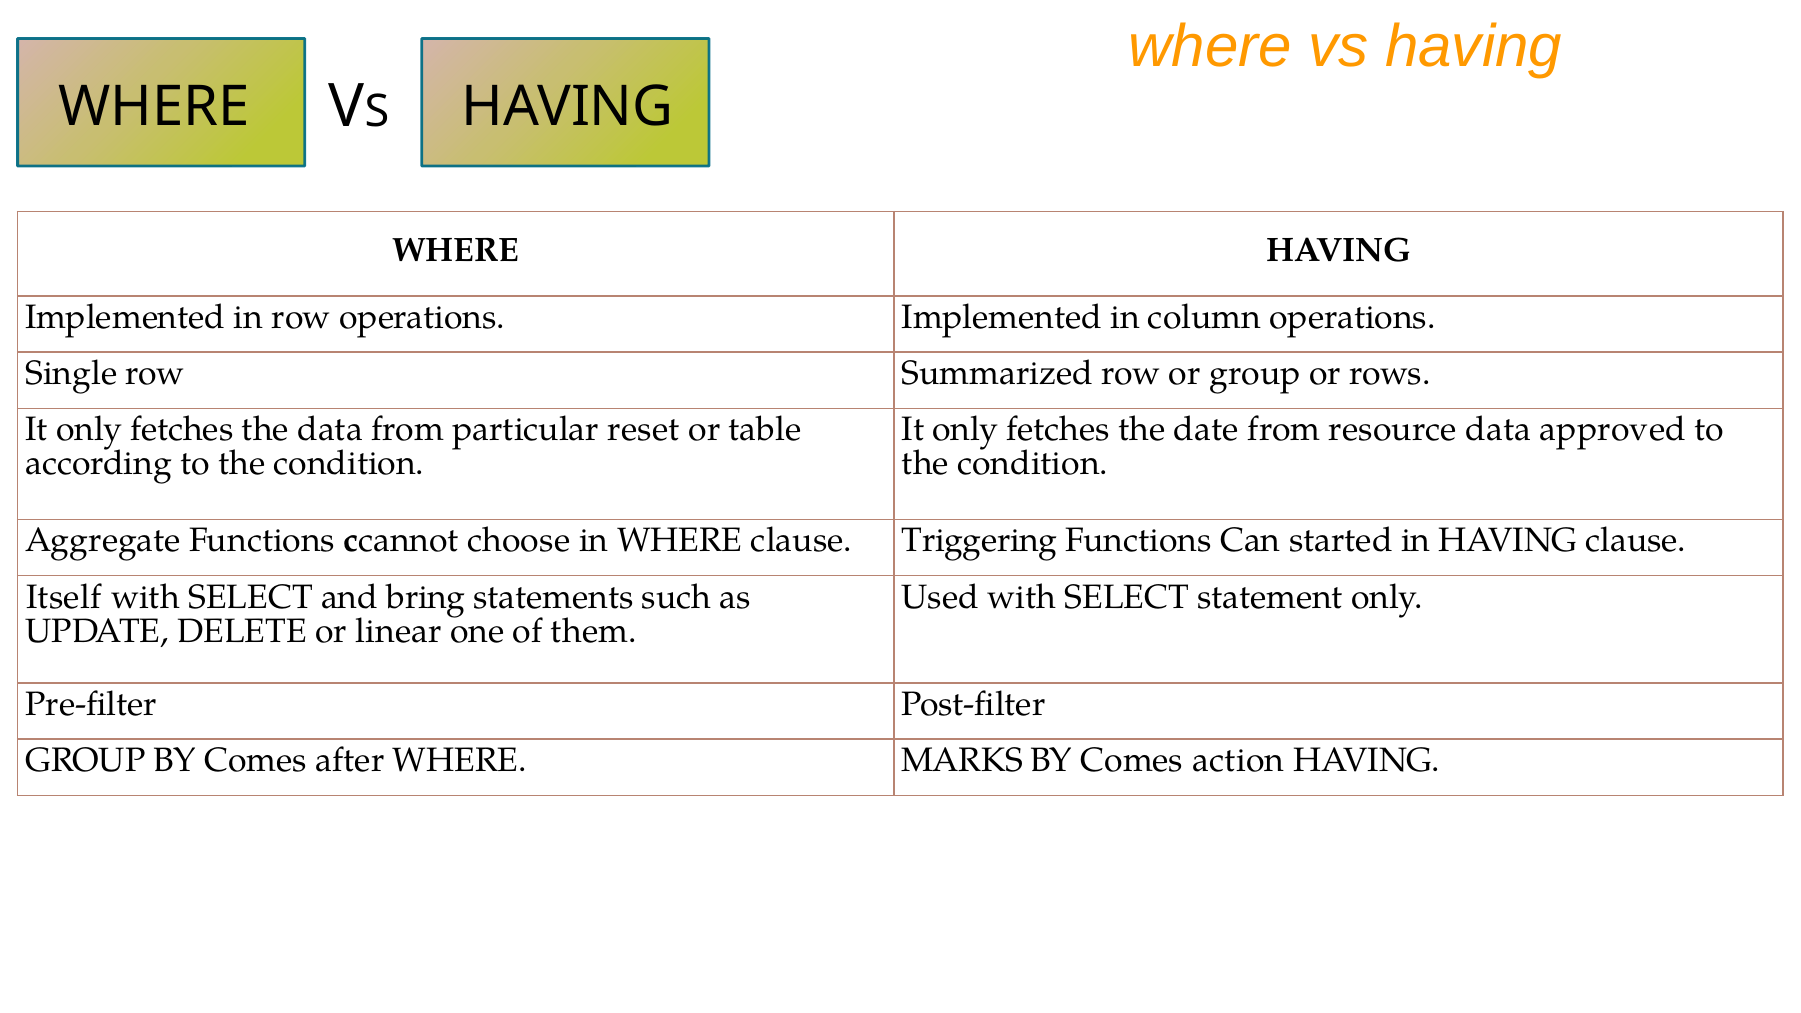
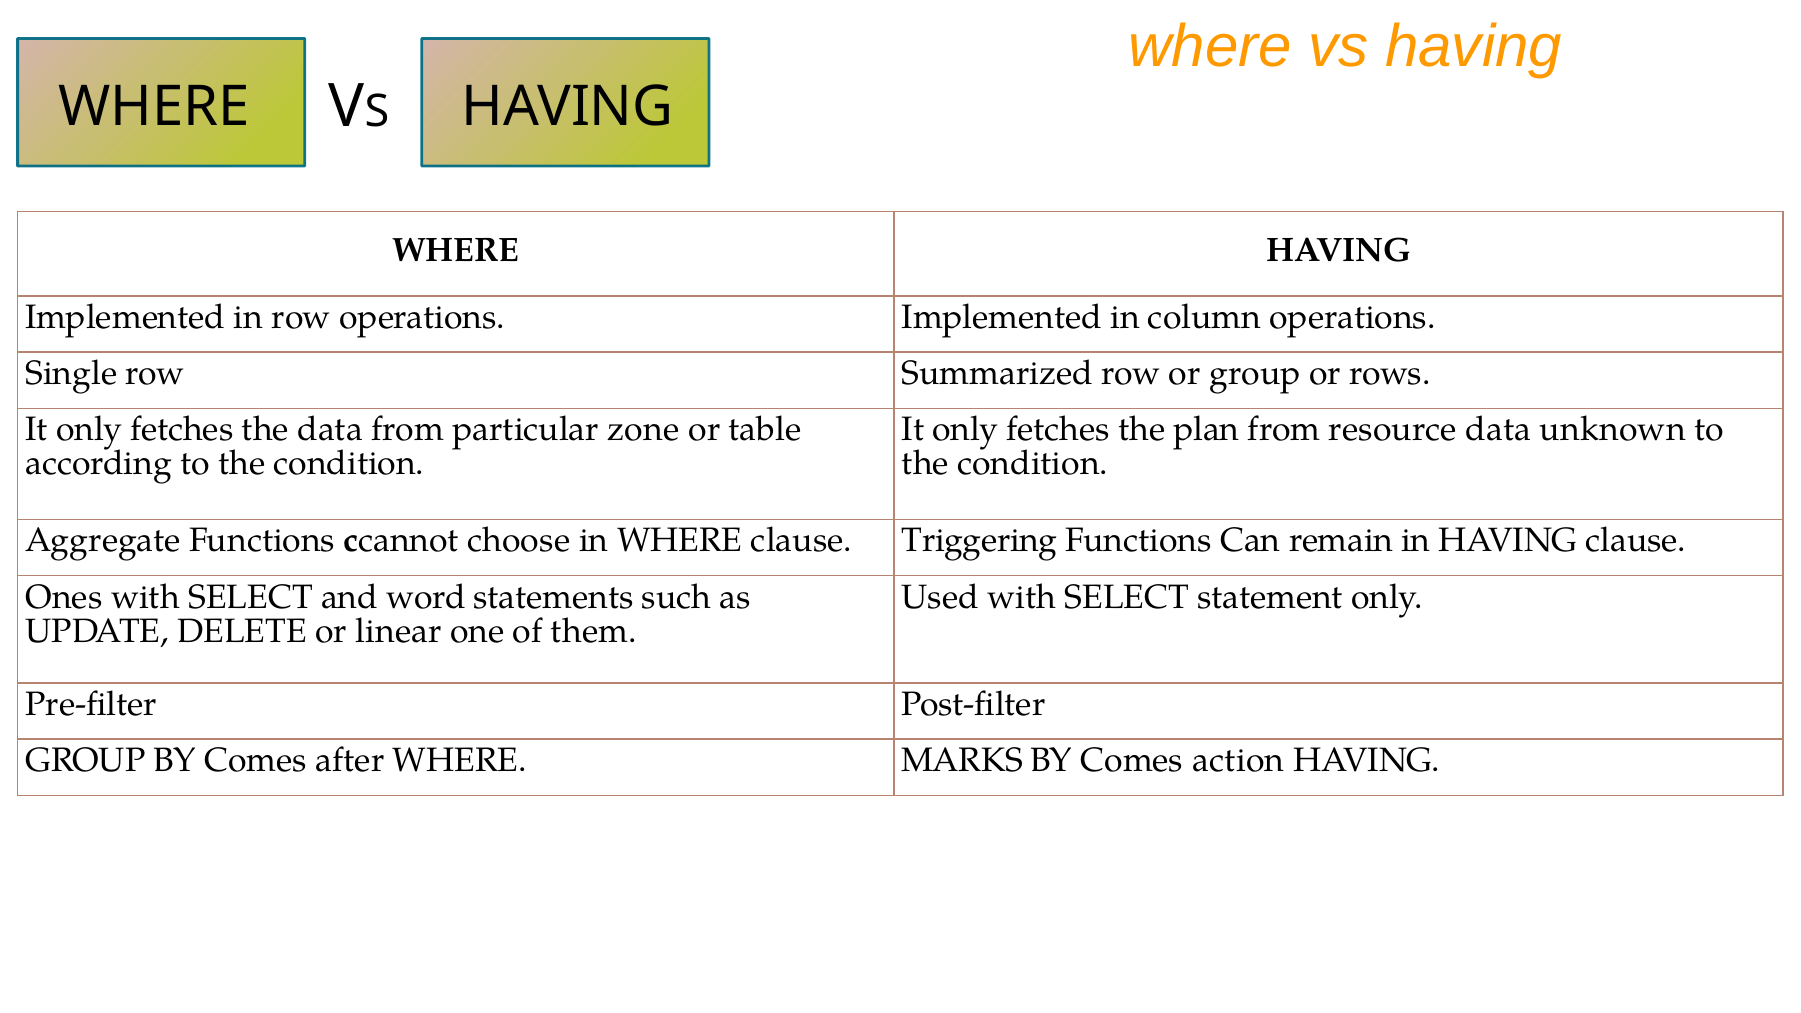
reset: reset -> zone
date: date -> plan
approved: approved -> unknown
started: started -> remain
Itself: Itself -> Ones
bring: bring -> word
